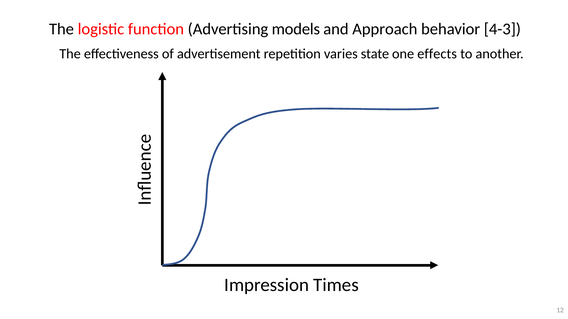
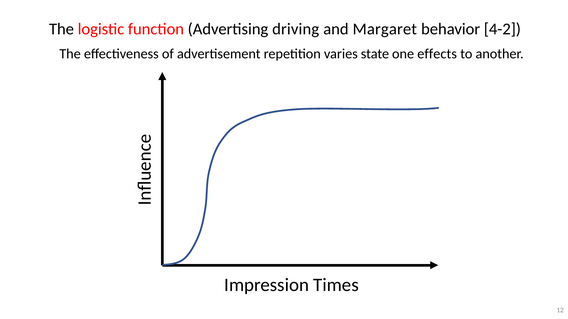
models: models -> driving
Approach: Approach -> Margaret
4-3: 4-3 -> 4-2
